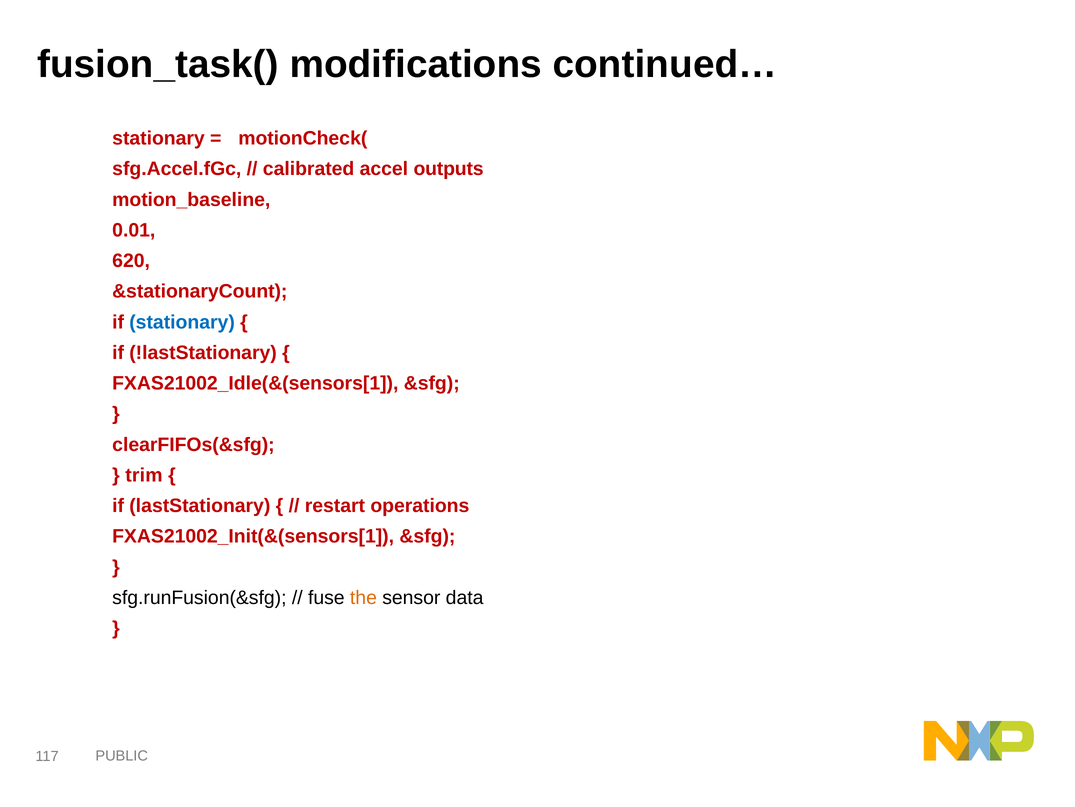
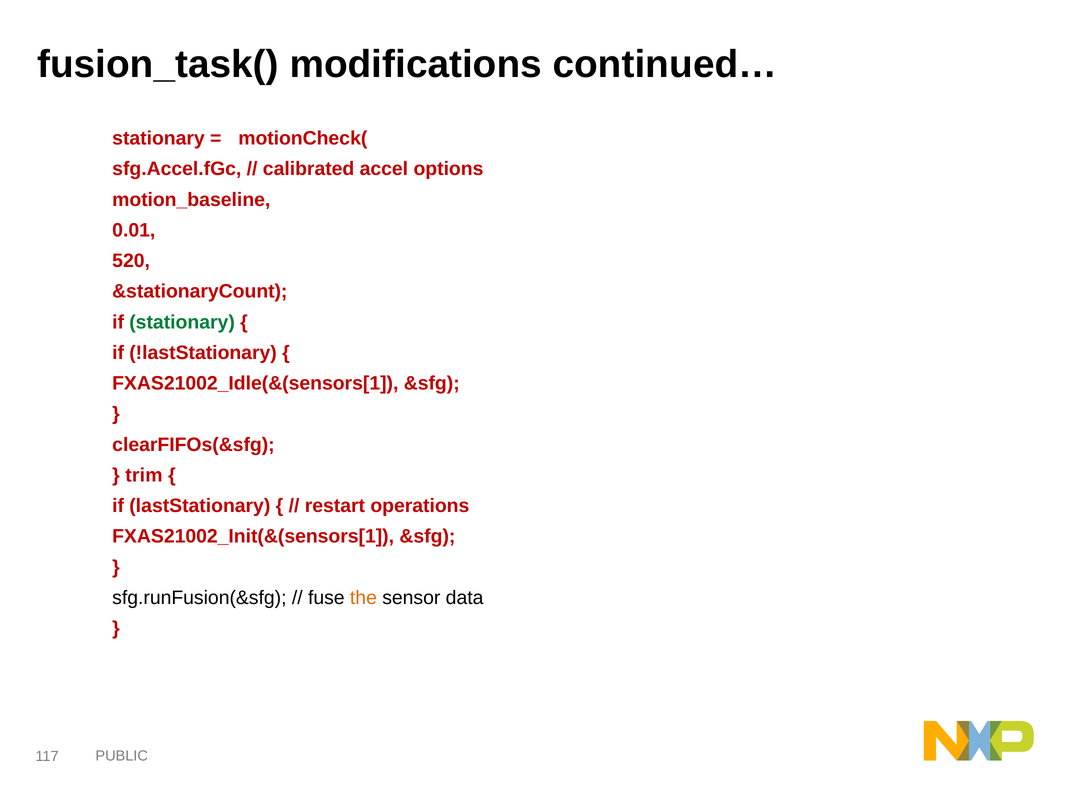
outputs: outputs -> options
620: 620 -> 520
stationary at (182, 322) colour: blue -> green
